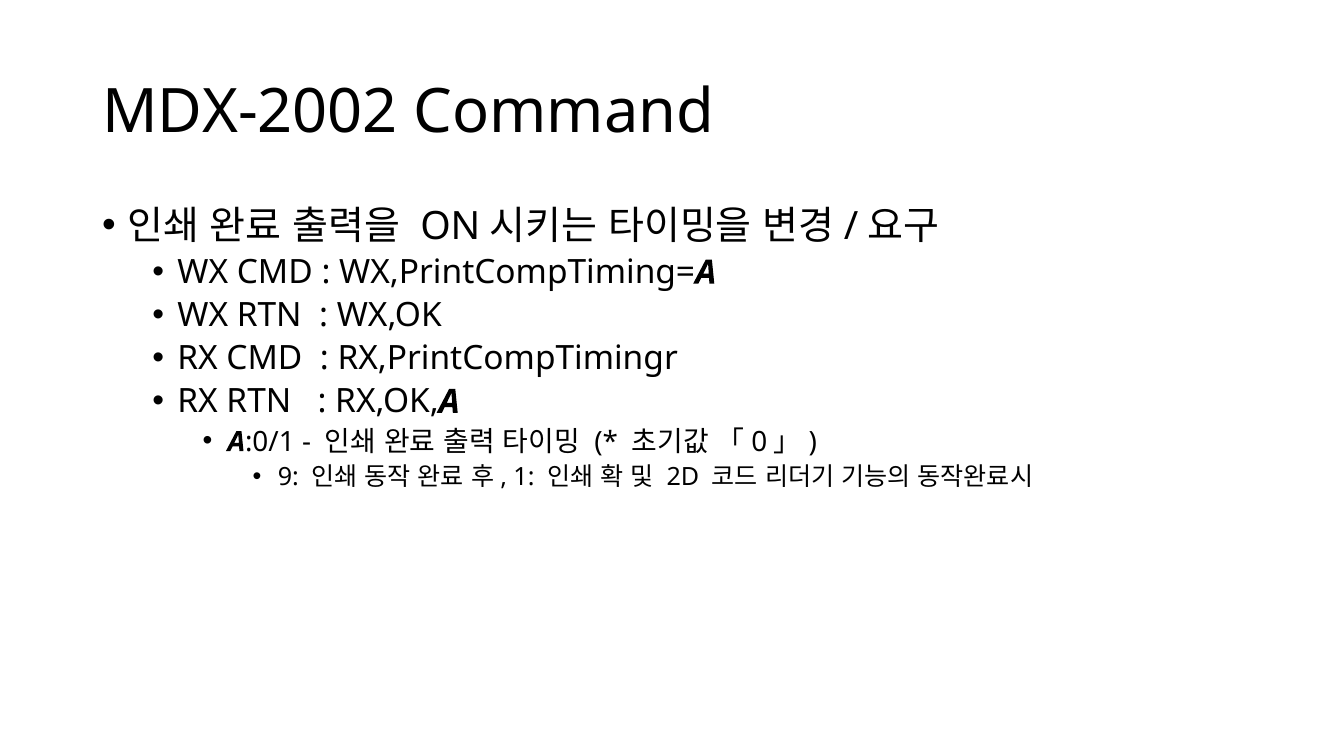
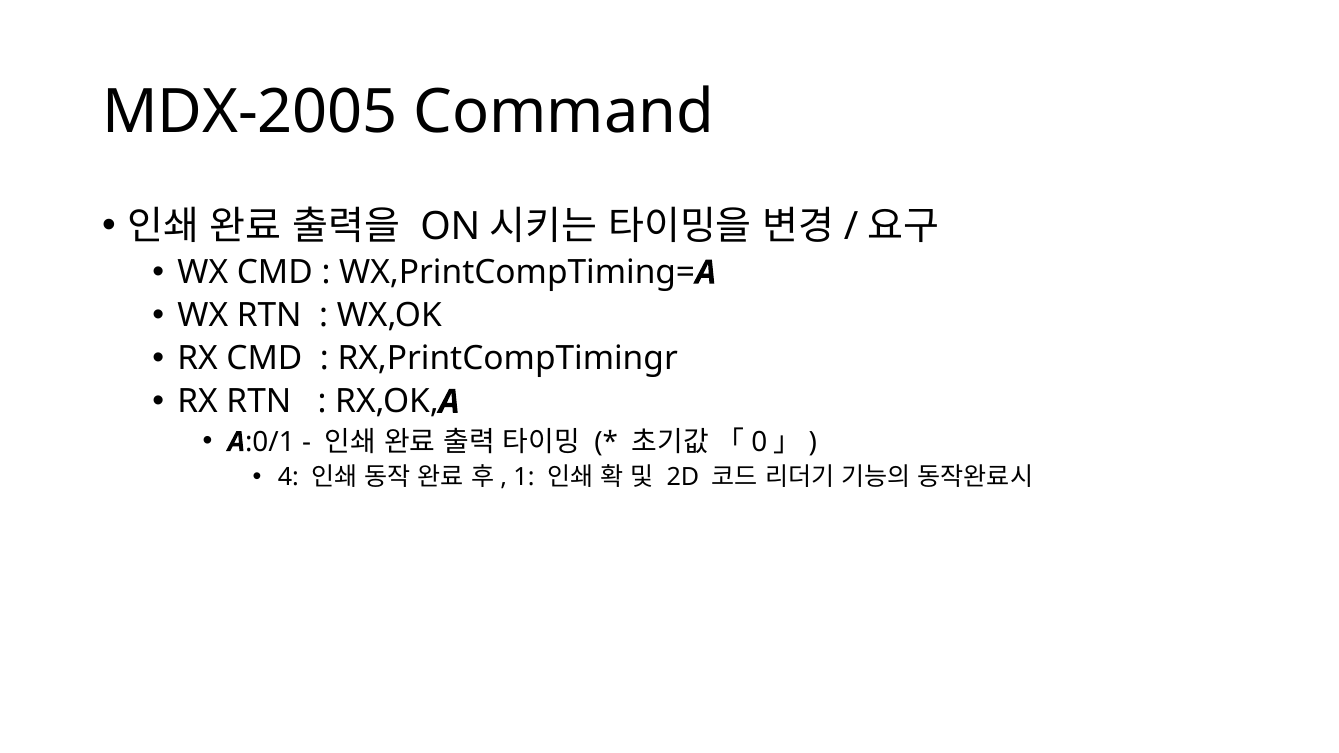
MDX-2002: MDX-2002 -> MDX-2005
9: 9 -> 4
